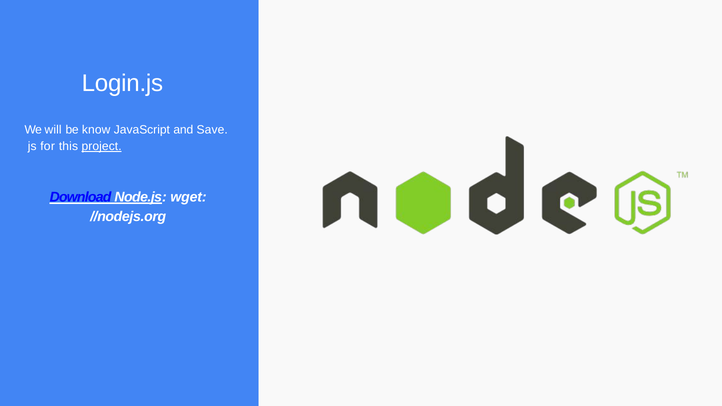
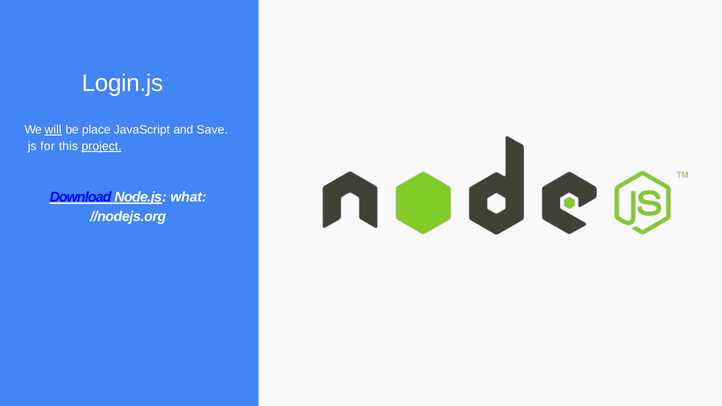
will underline: none -> present
know: know -> place
wget: wget -> what
